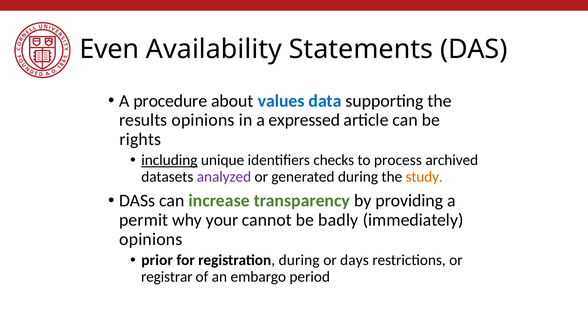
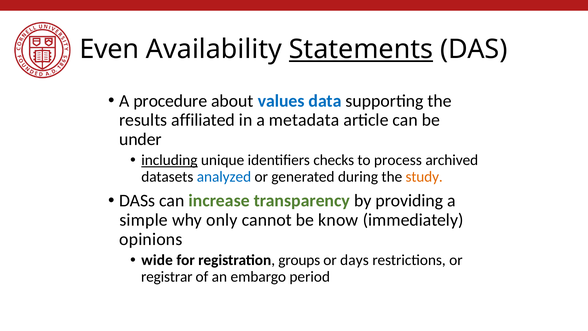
Statements underline: none -> present
results opinions: opinions -> affiliated
expressed: expressed -> metadata
rights: rights -> under
analyzed colour: purple -> blue
permit: permit -> simple
your: your -> only
badly: badly -> know
prior: prior -> wide
registration during: during -> groups
